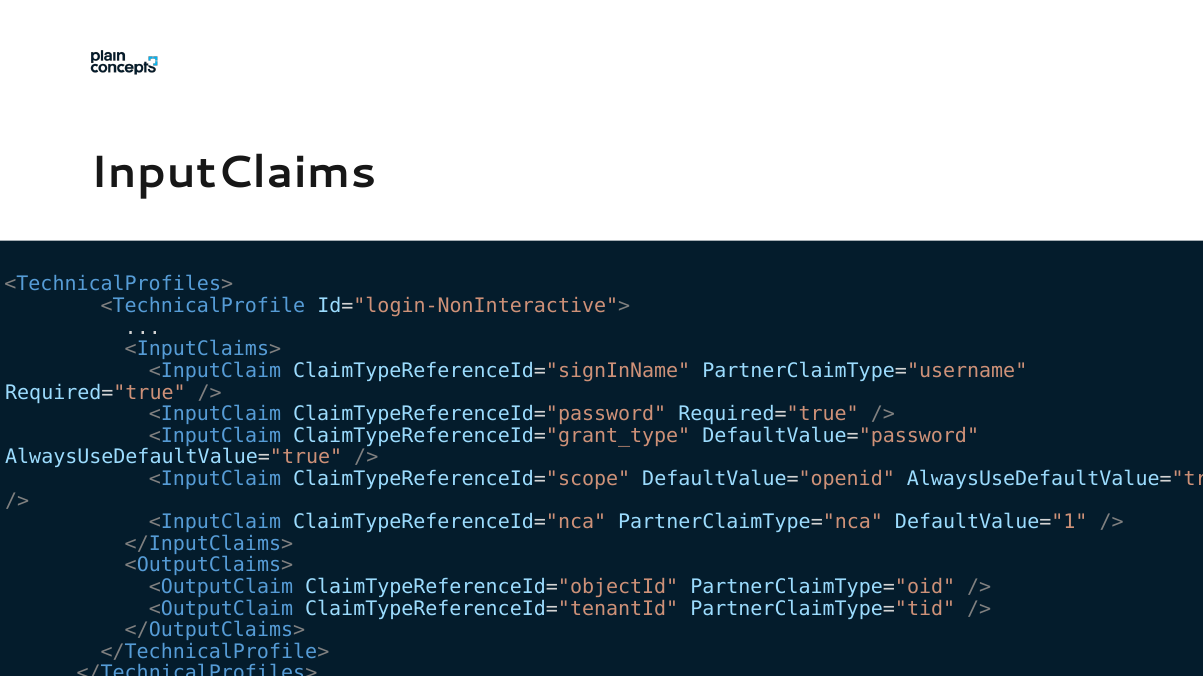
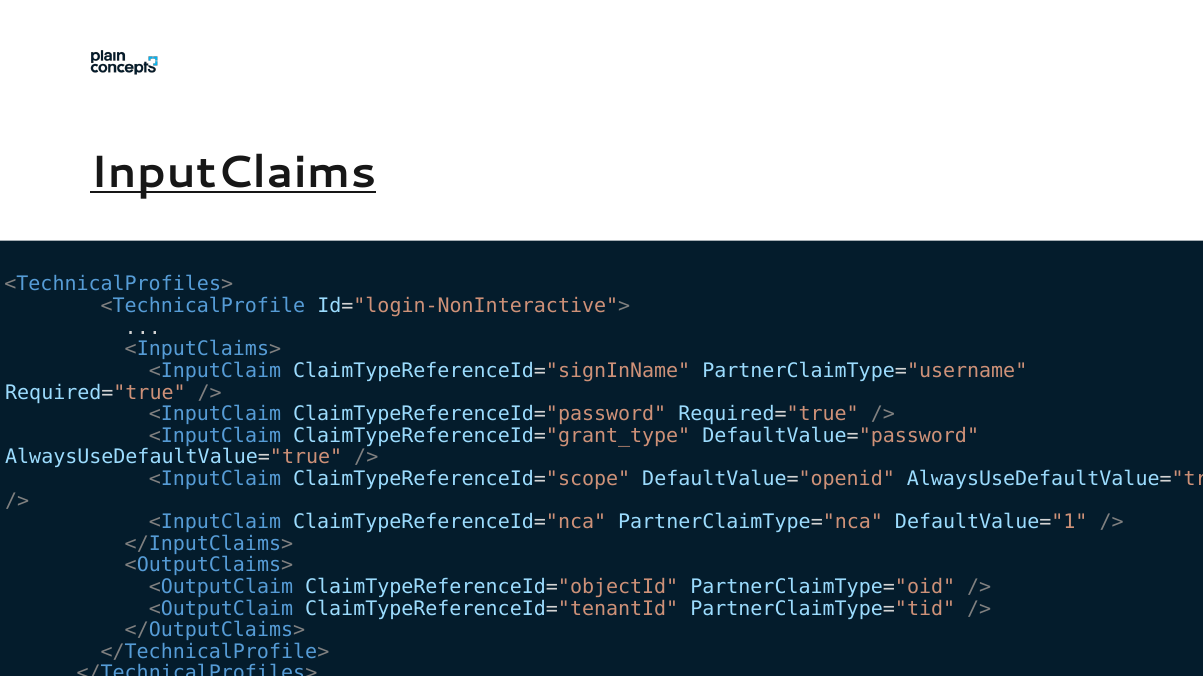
InputClaims underline: none -> present
